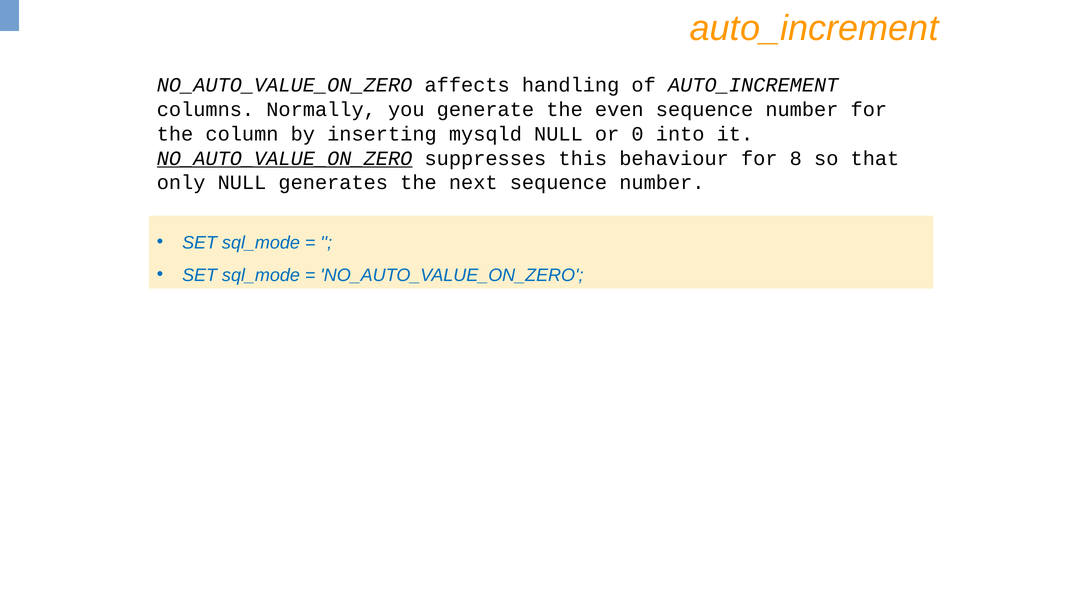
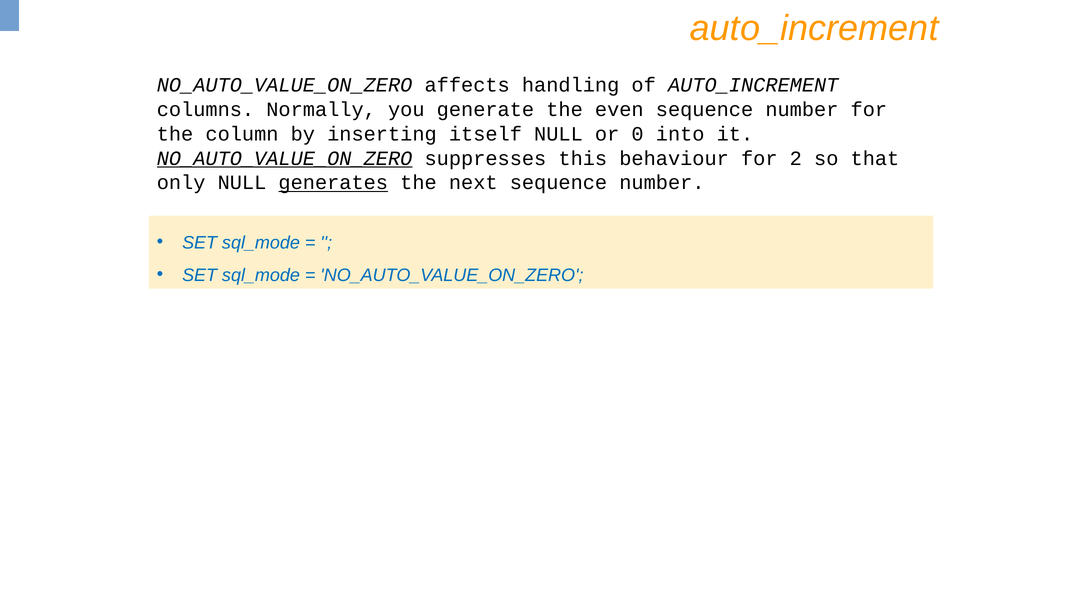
mysqld: mysqld -> itself
8: 8 -> 2
generates underline: none -> present
